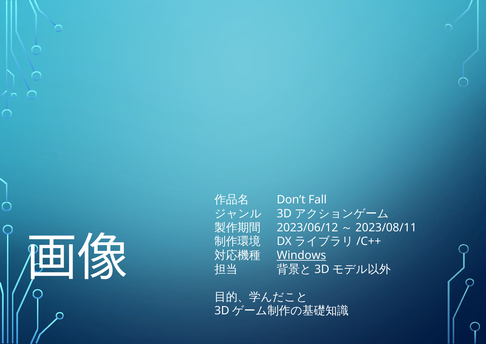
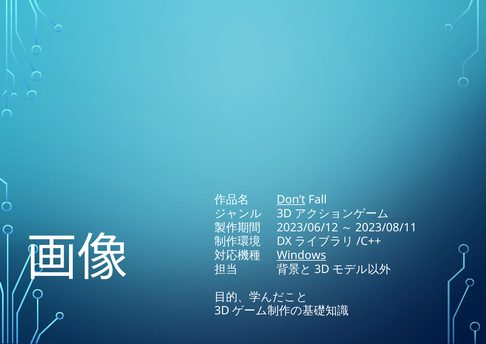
Don’t underline: none -> present
